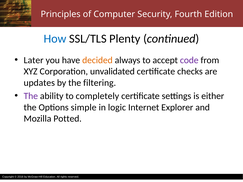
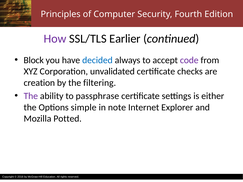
How colour: blue -> purple
Plenty: Plenty -> Earlier
Later: Later -> Block
decided colour: orange -> blue
updates: updates -> creation
completely: completely -> passphrase
logic: logic -> note
